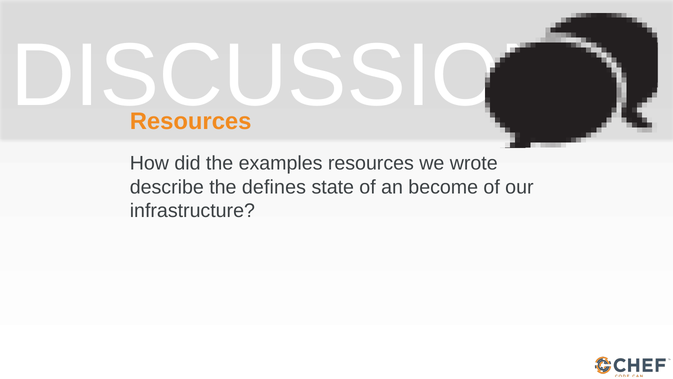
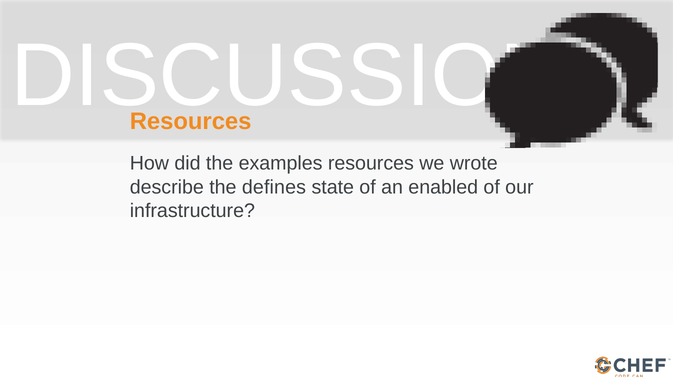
become: become -> enabled
